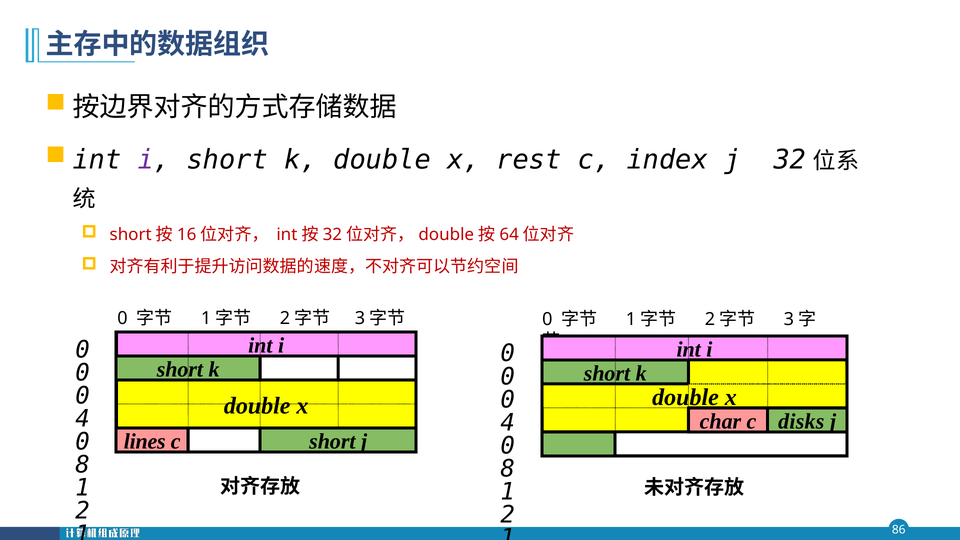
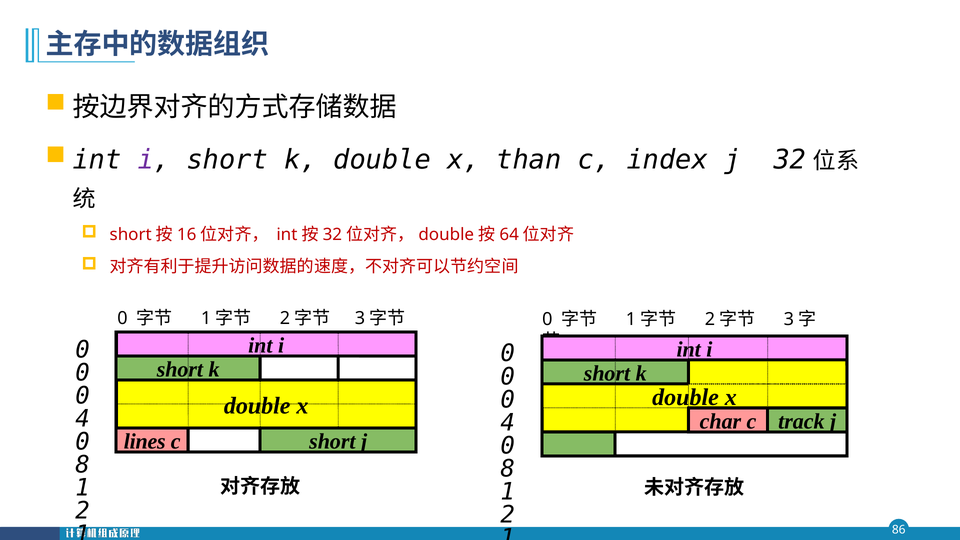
rest: rest -> than
disks: disks -> track
